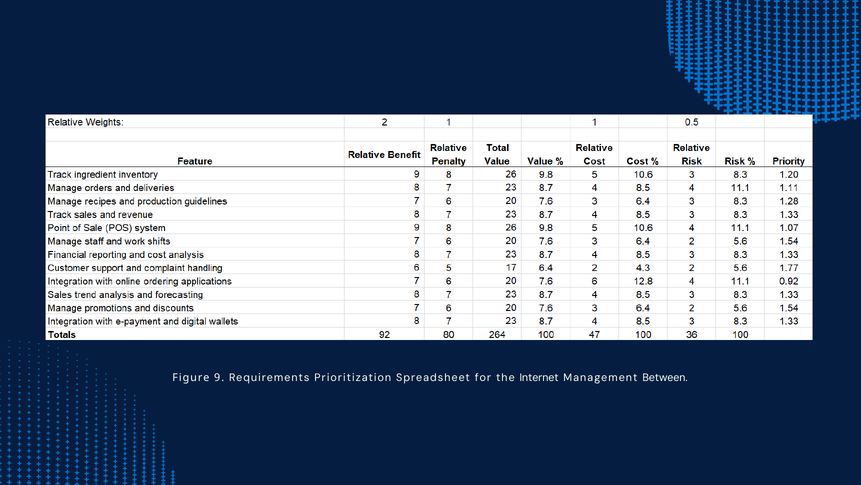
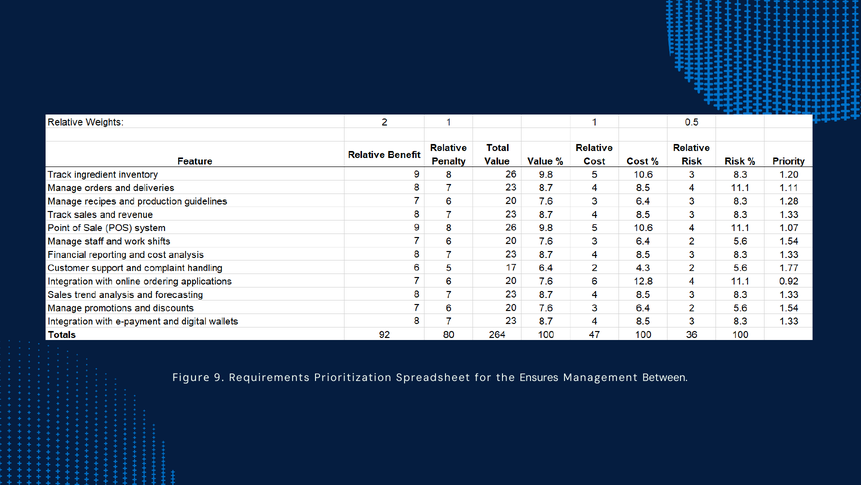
Internet: Internet -> Ensures
